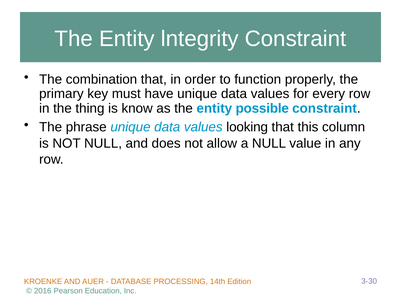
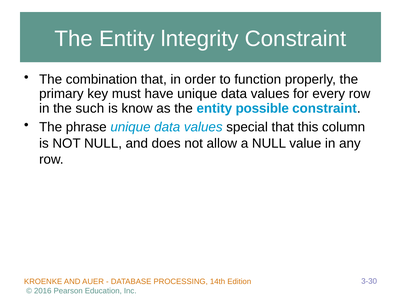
thing: thing -> such
looking: looking -> special
